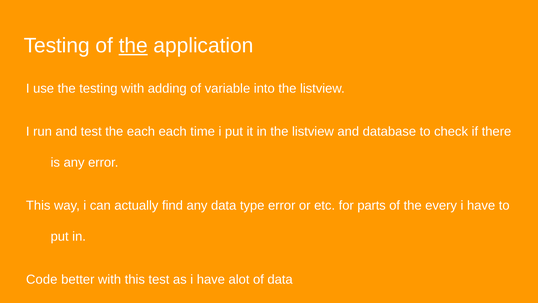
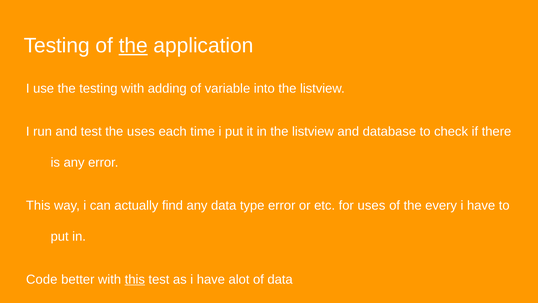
the each: each -> uses
for parts: parts -> uses
this at (135, 279) underline: none -> present
